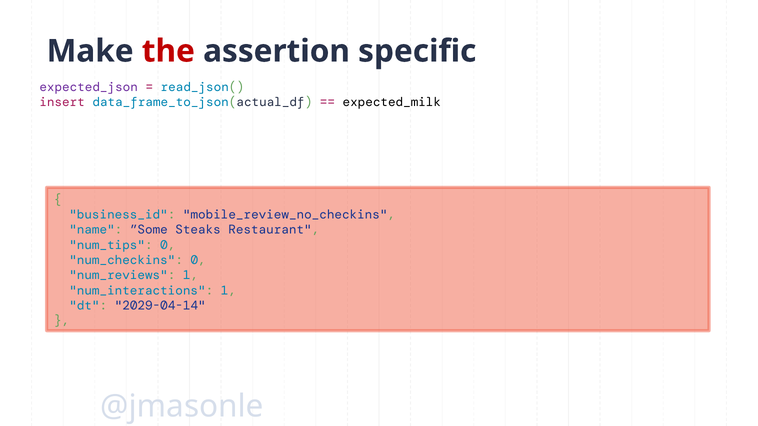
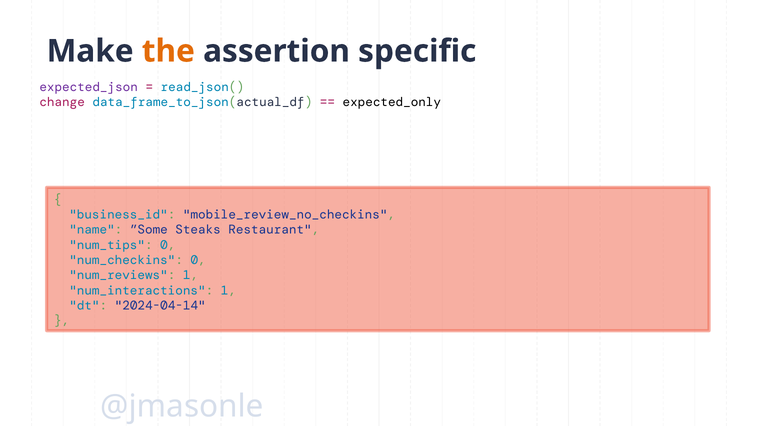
the colour: red -> orange
insert: insert -> change
expected_milk: expected_milk -> expected_only
2029-04-14: 2029-04-14 -> 2024-04-14
